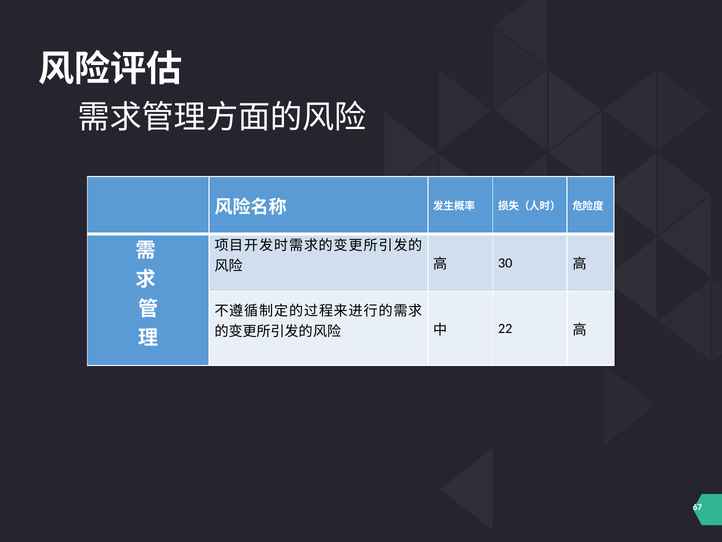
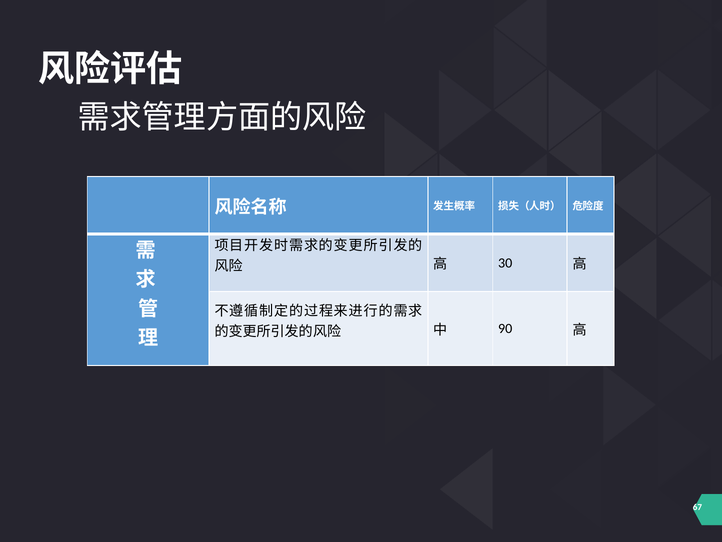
22: 22 -> 90
